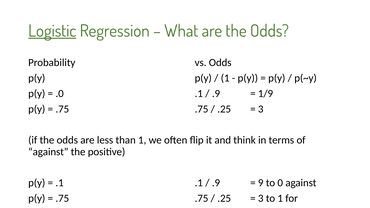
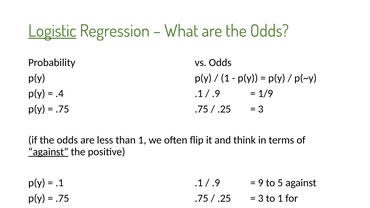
.0: .0 -> .4
against at (48, 152) underline: none -> present
0: 0 -> 5
